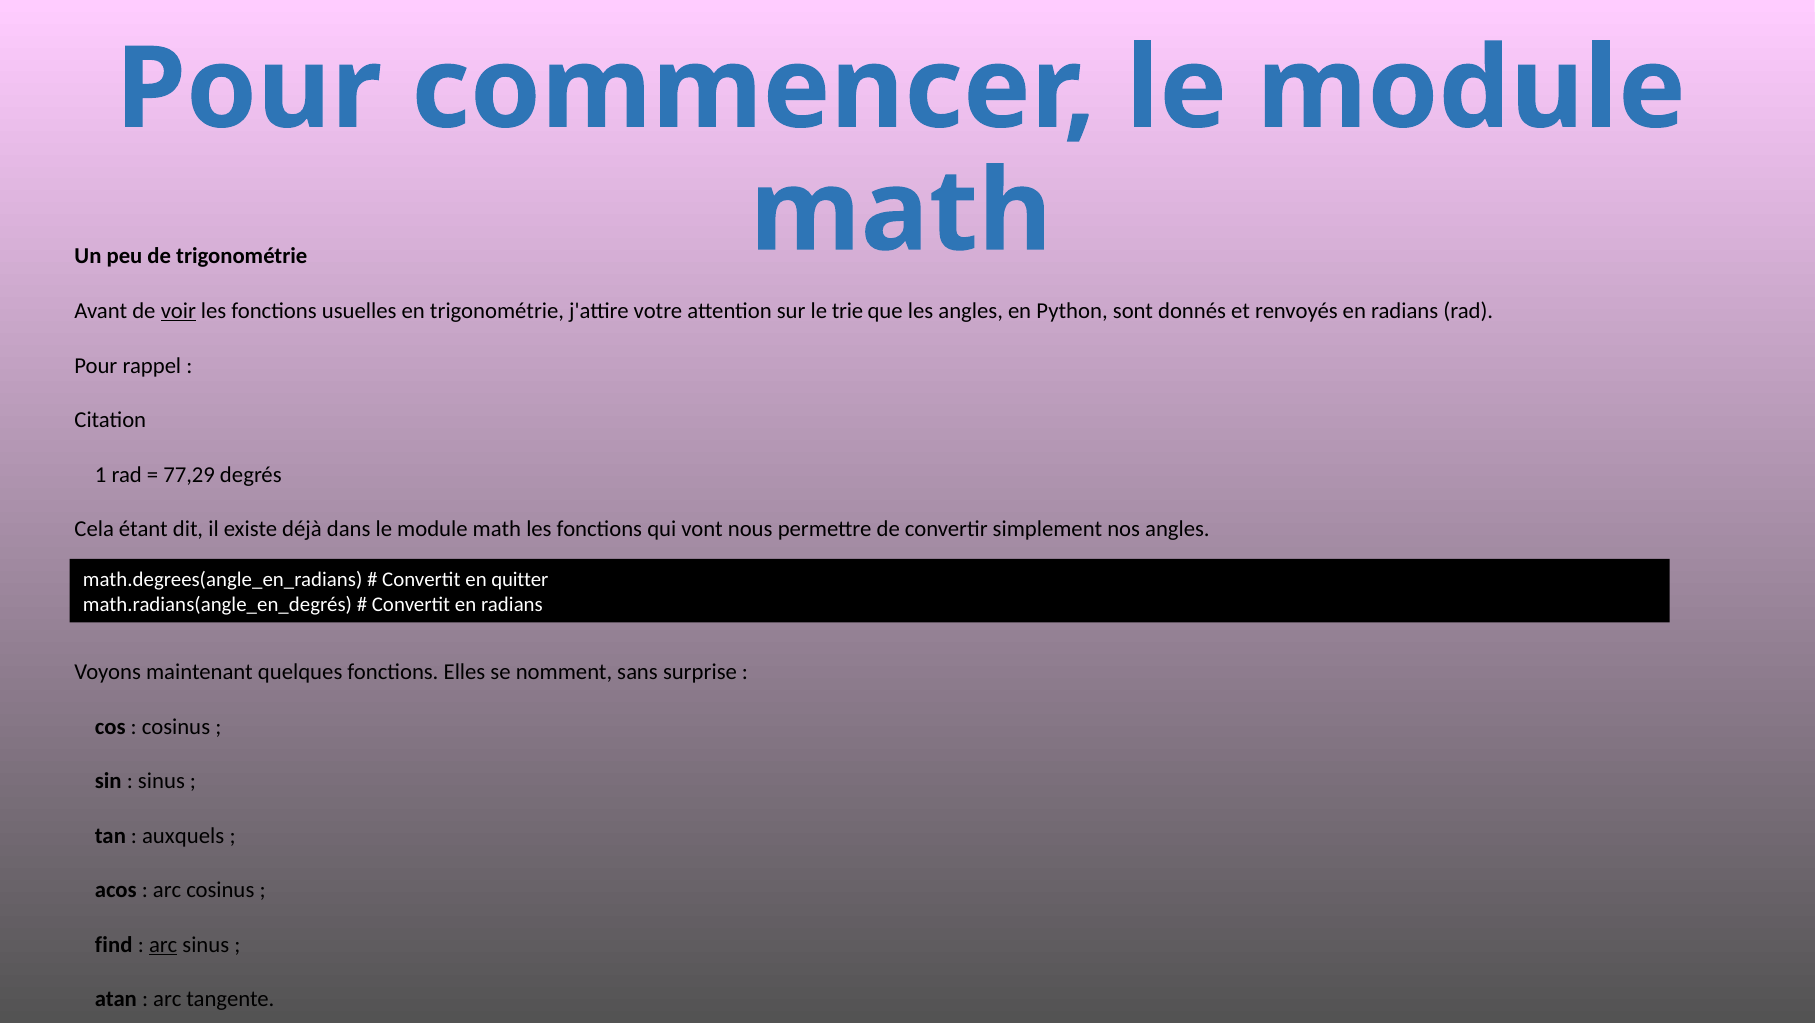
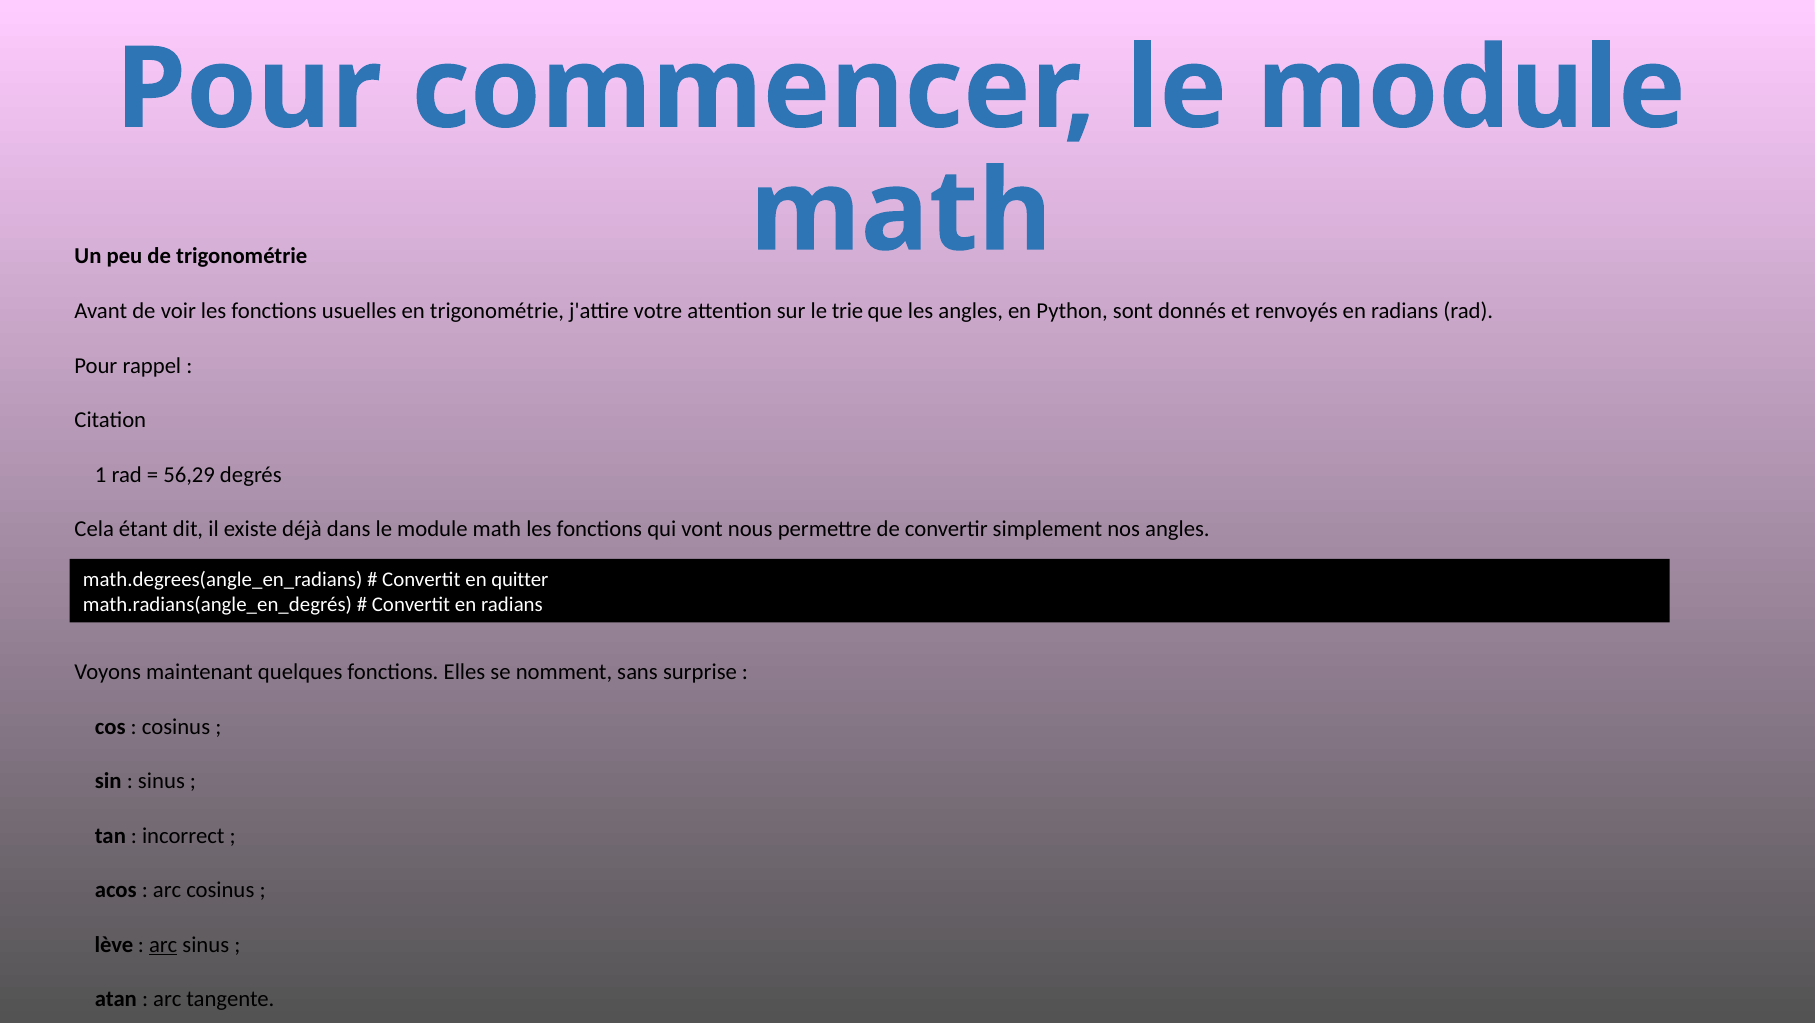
voir underline: present -> none
77,29: 77,29 -> 56,29
auxquels: auxquels -> incorrect
find: find -> lève
